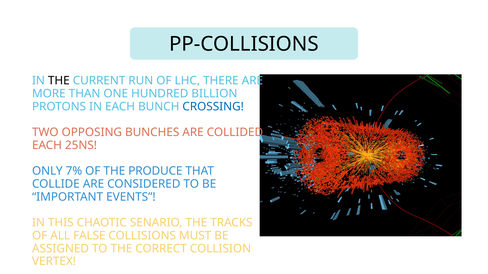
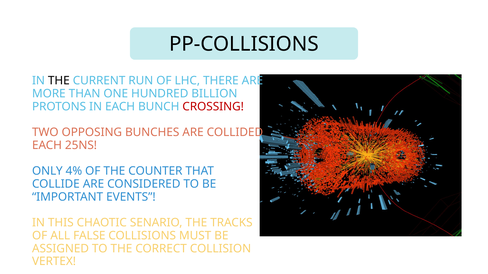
CROSSING colour: blue -> red
7%: 7% -> 4%
PRODUCE: PRODUCE -> COUNTER
